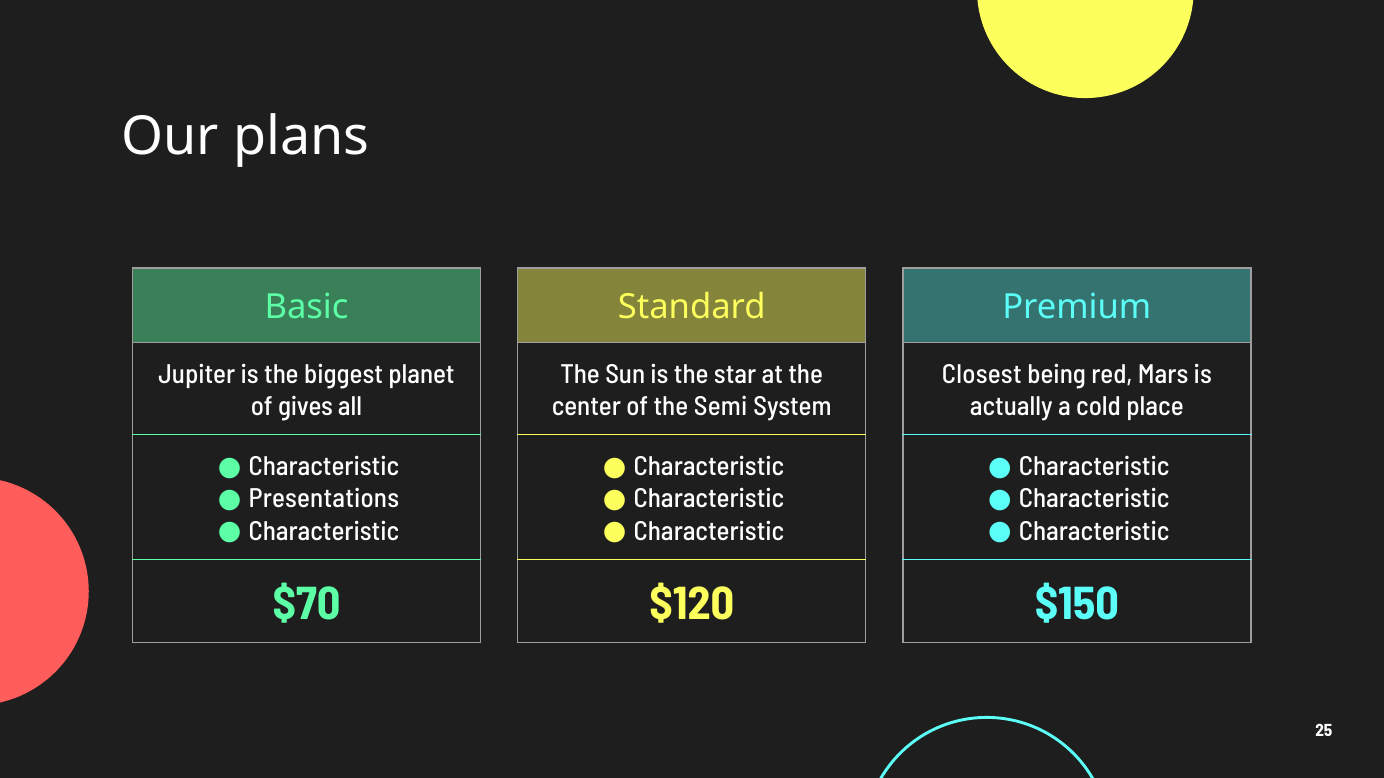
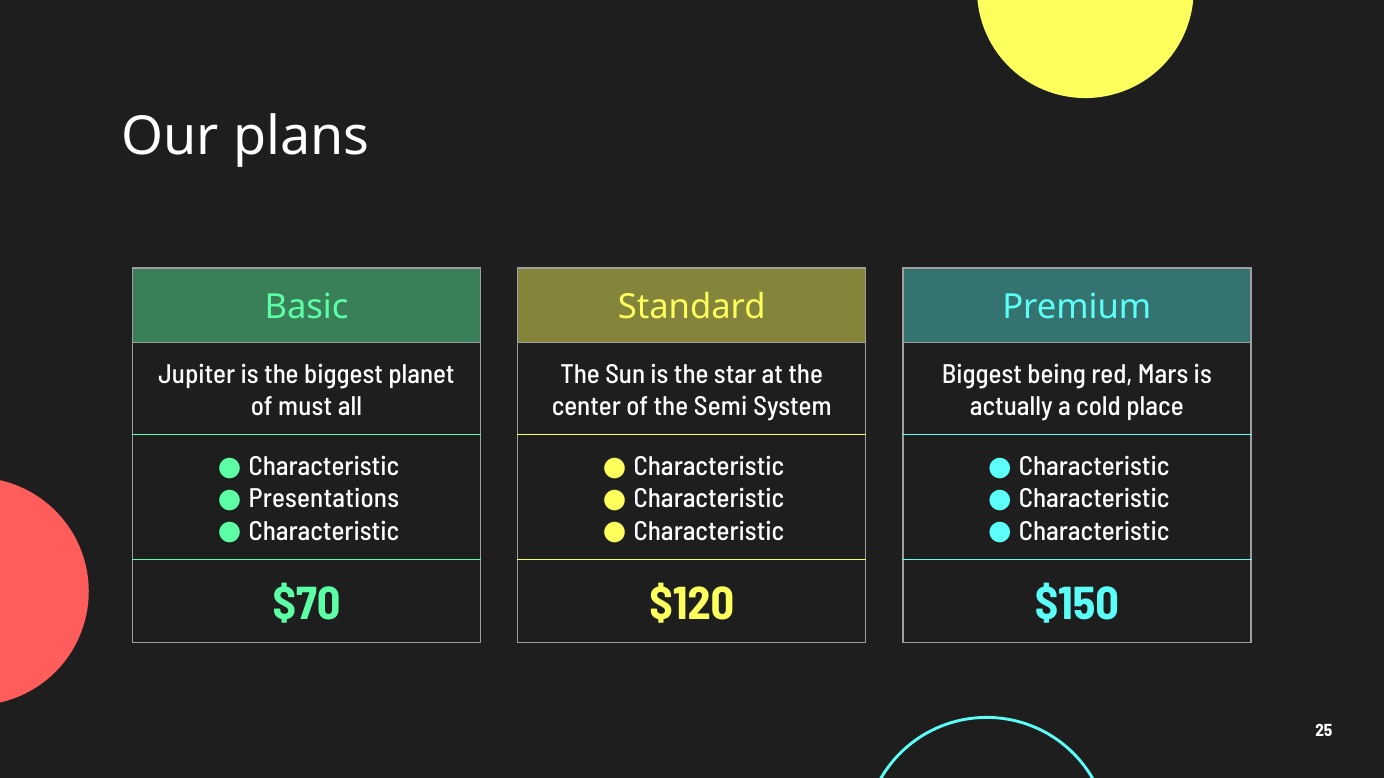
Closest at (982, 375): Closest -> Biggest
gives: gives -> must
